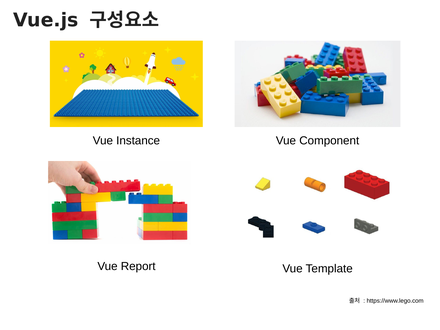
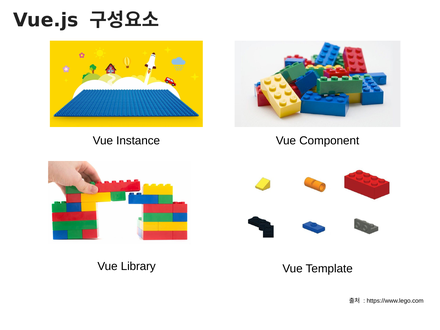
Report: Report -> Library
